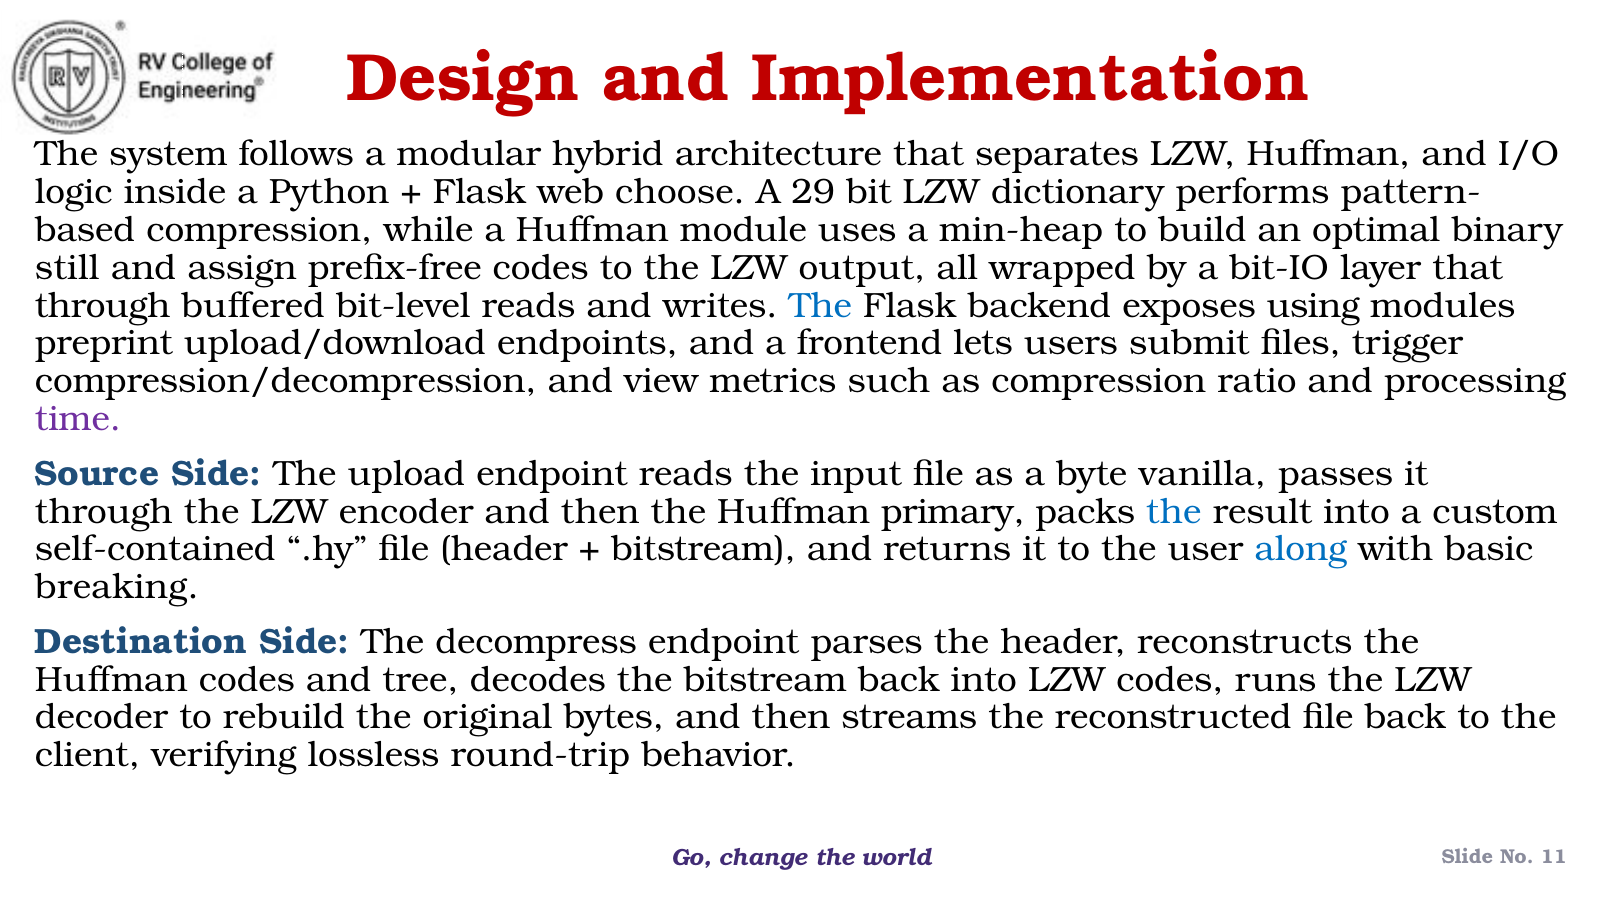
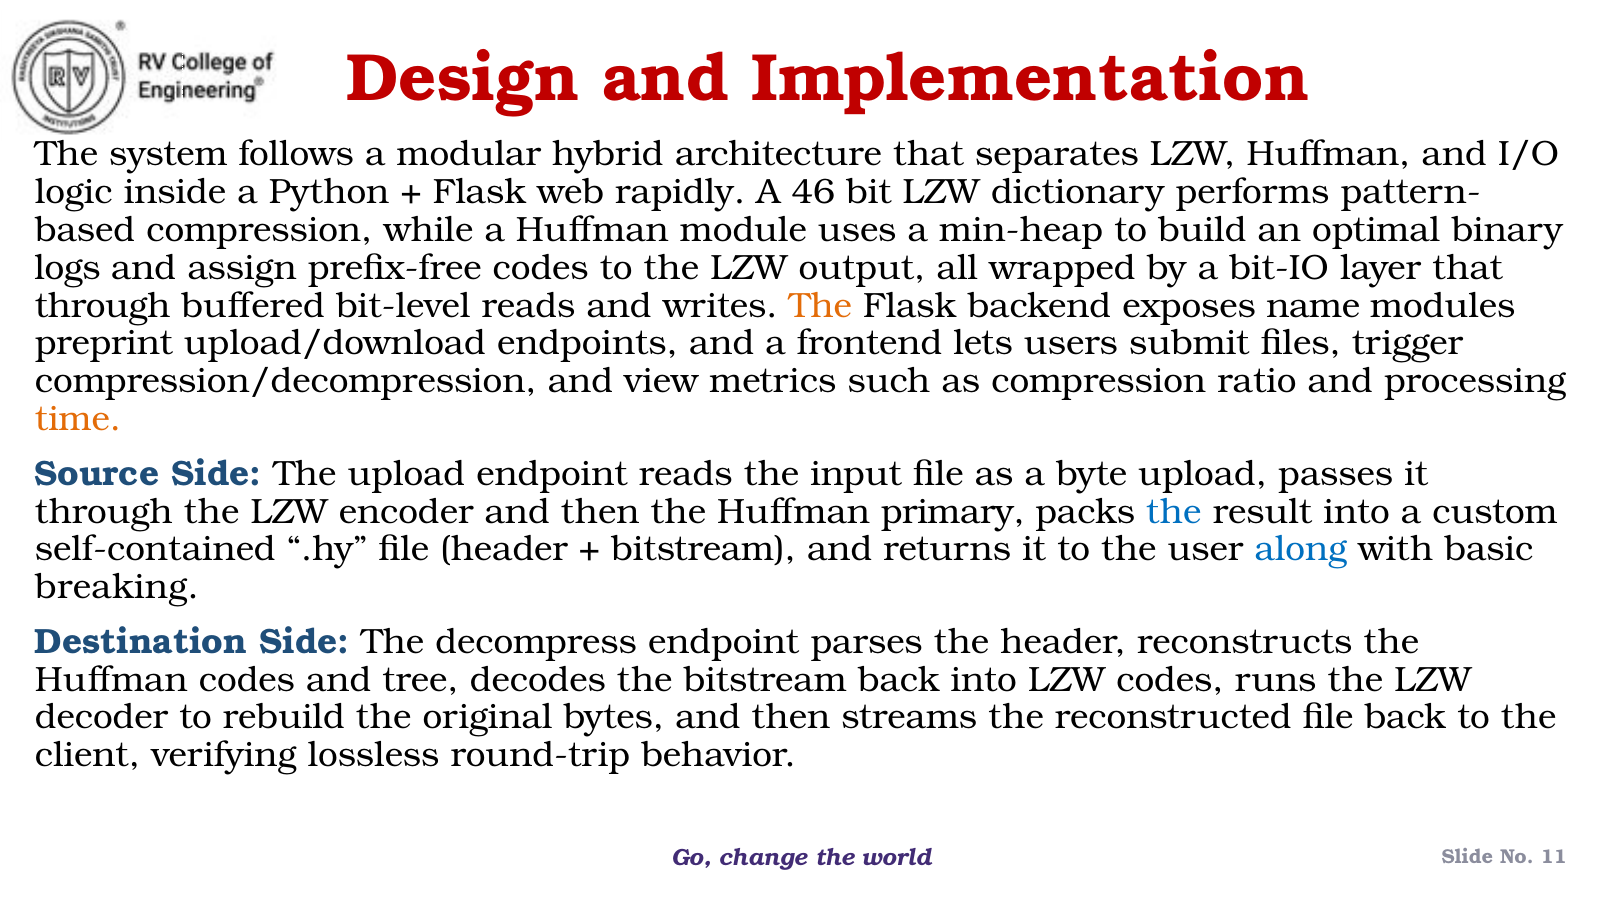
choose: choose -> rapidly
29: 29 -> 46
still: still -> logs
The at (820, 306) colour: blue -> orange
using: using -> name
time colour: purple -> orange
byte vanilla: vanilla -> upload
